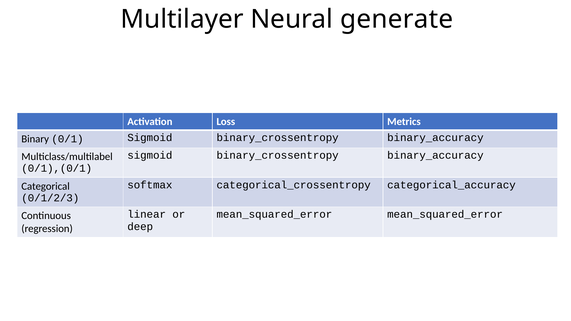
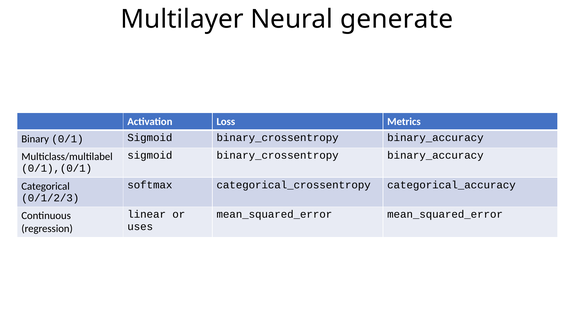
deep: deep -> uses
